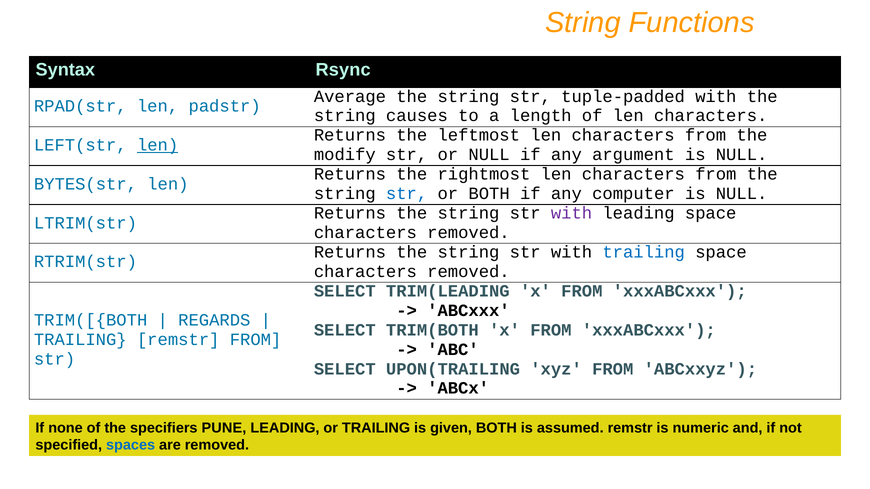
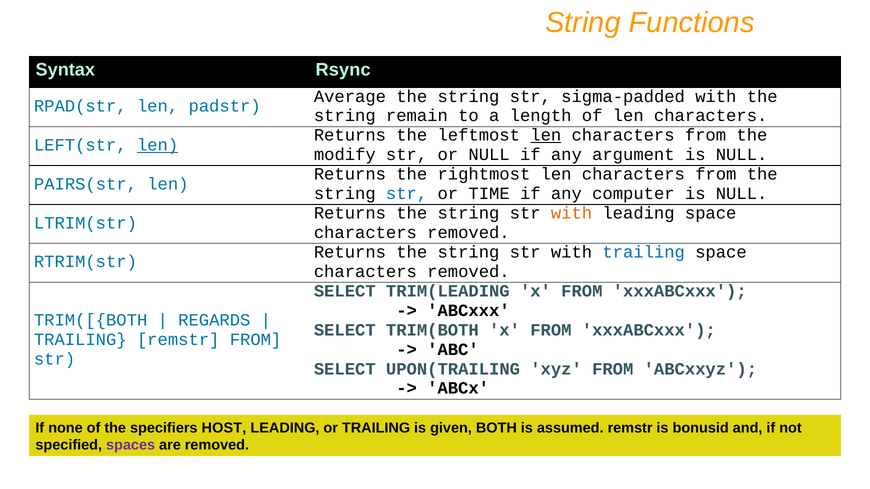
tuple-padded: tuple-padded -> sigma-padded
causes: causes -> remain
len at (546, 135) underline: none -> present
BYTES(str: BYTES(str -> PAIRS(str
or BOTH: BOTH -> TIME
with at (572, 213) colour: purple -> orange
PUNE: PUNE -> HOST
numeric: numeric -> bonusid
spaces colour: blue -> purple
